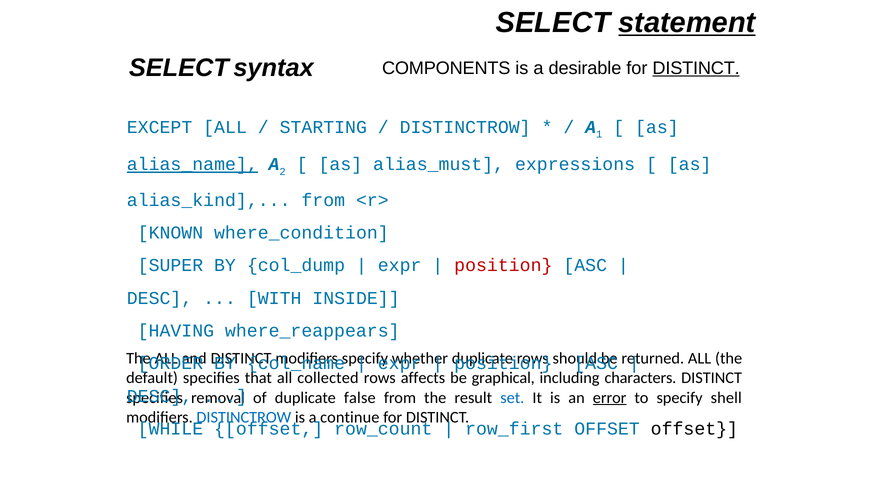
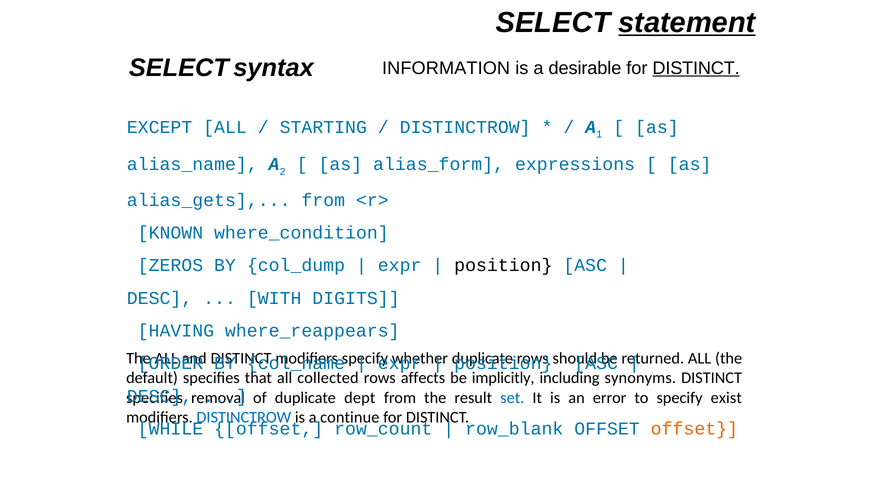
COMPONENTS: COMPONENTS -> INFORMATION
alias_name underline: present -> none
alias_must: alias_must -> alias_form
alias_kind: alias_kind -> alias_gets
SUPER: SUPER -> ZEROS
position at (503, 265) colour: red -> black
INSIDE: INSIDE -> DIGITS
graphical: graphical -> implicitly
characters: characters -> synonyms
false: false -> dept
error underline: present -> none
shell: shell -> exist
row_first: row_first -> row_blank
offset at (694, 429) colour: black -> orange
